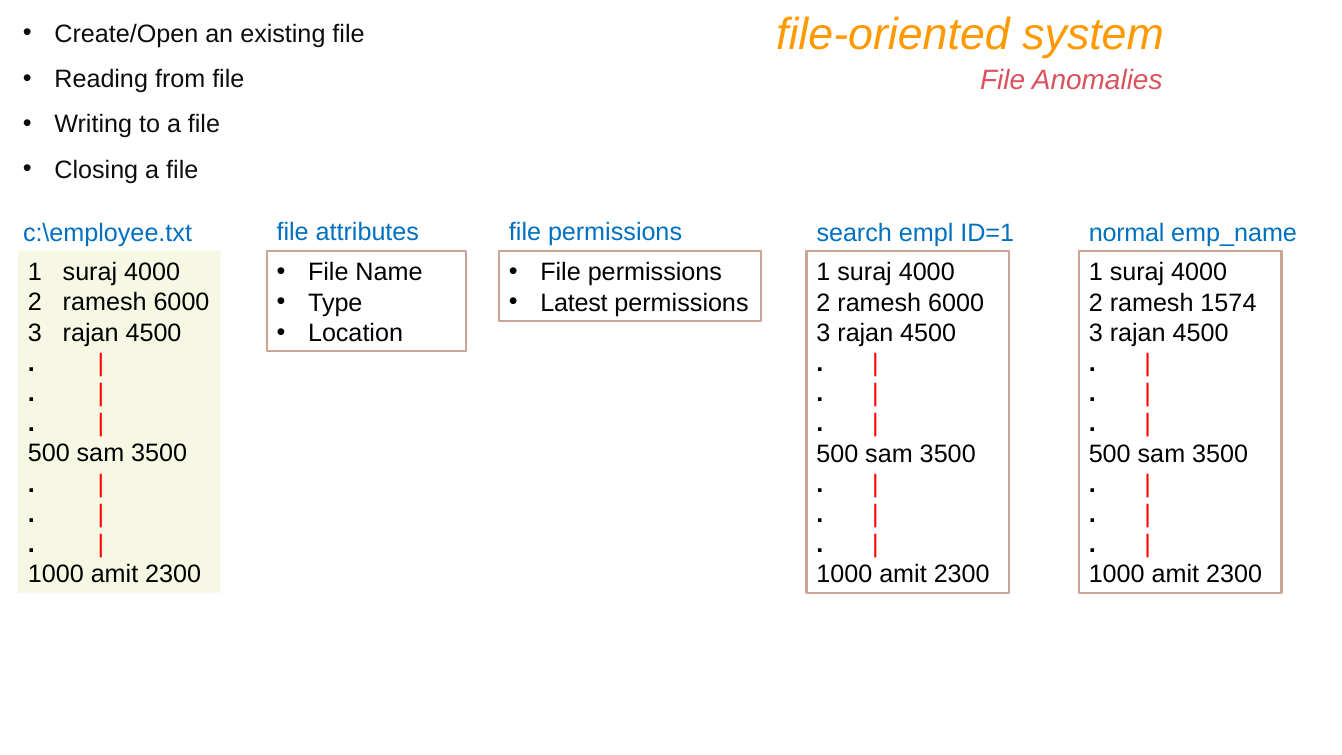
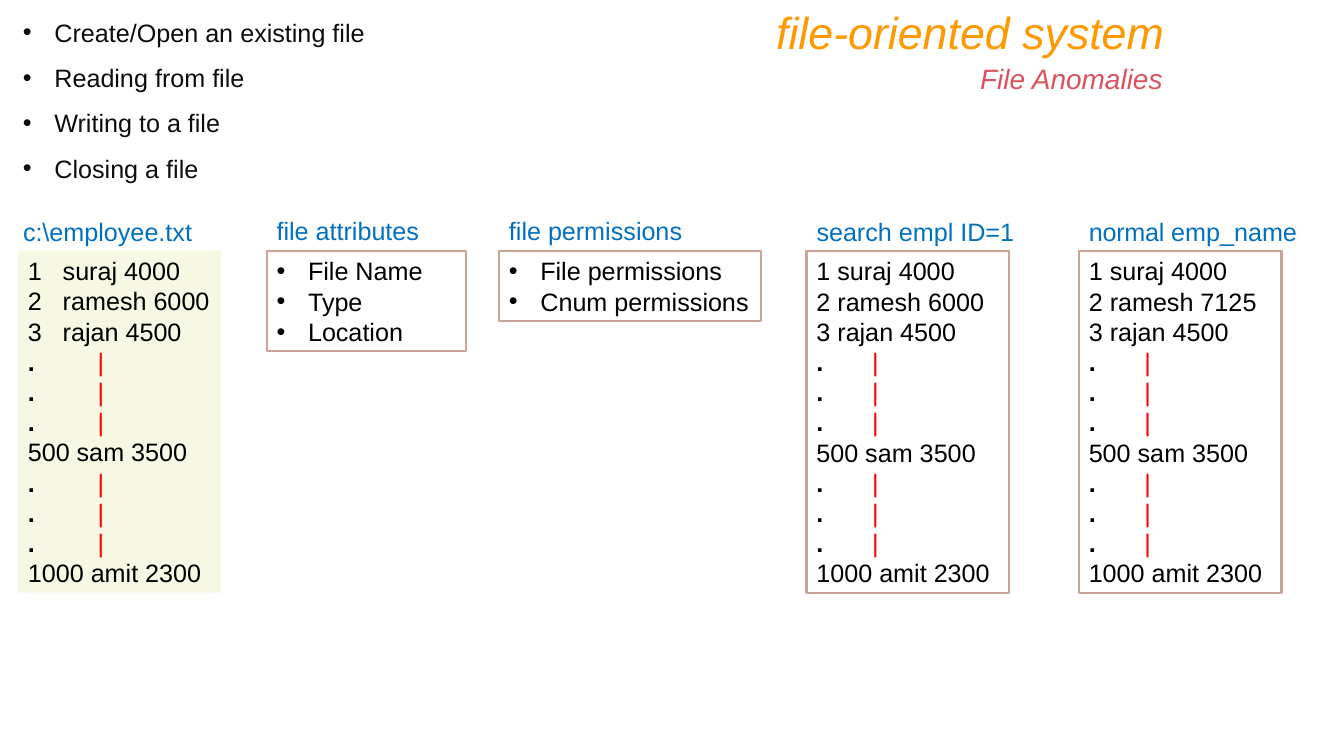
Latest: Latest -> Cnum
1574: 1574 -> 7125
